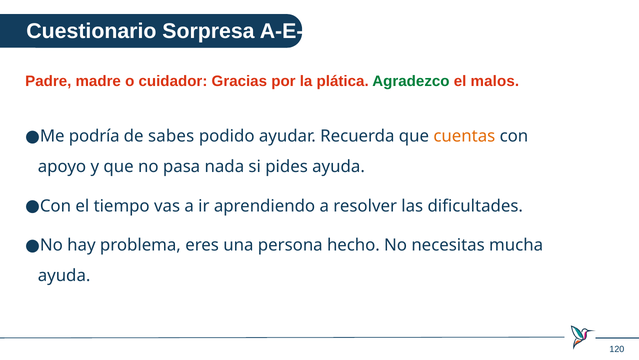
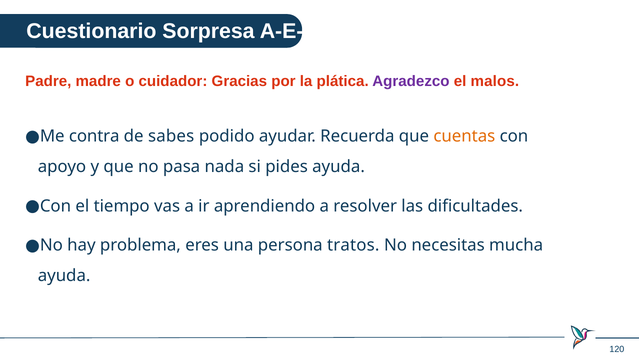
Agradezco colour: green -> purple
podría: podría -> contra
hecho: hecho -> tratos
